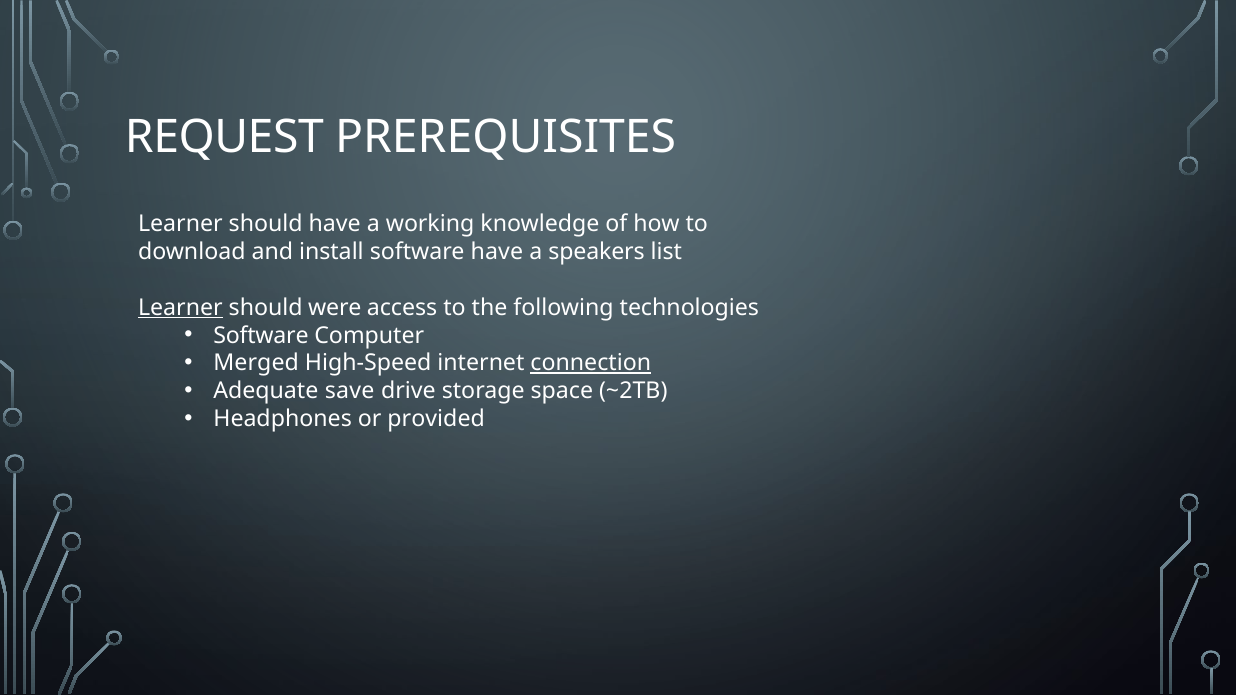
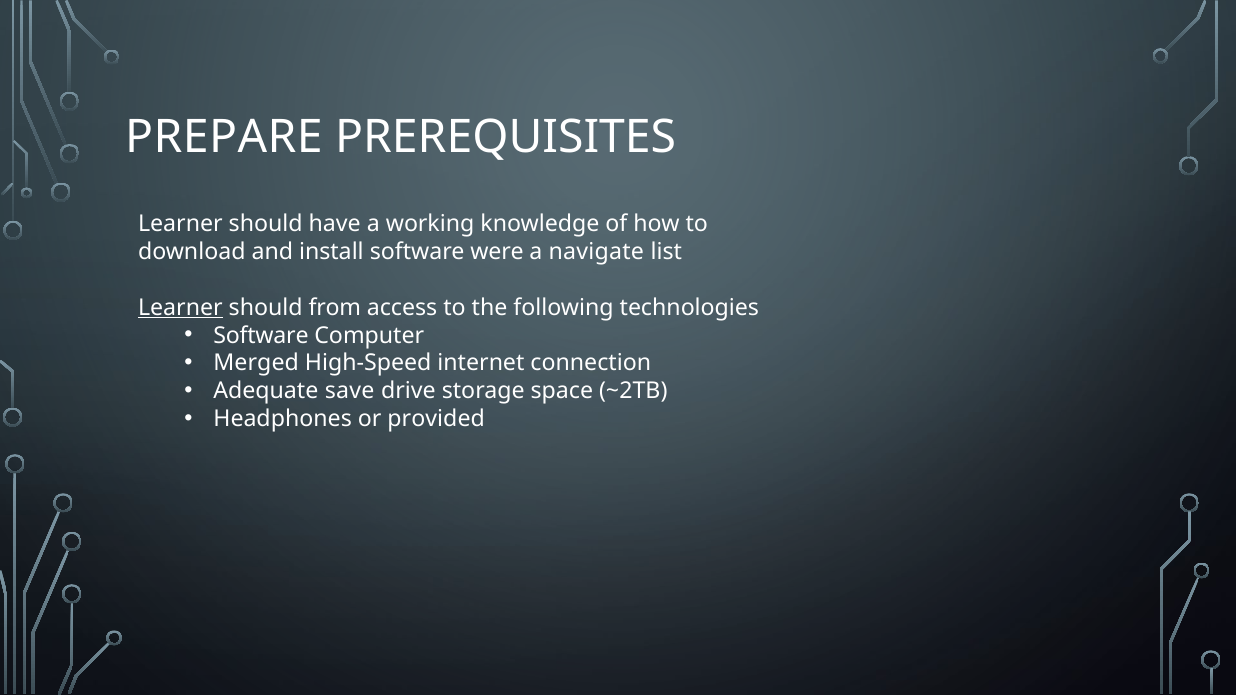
REQUEST: REQUEST -> PREPARE
software have: have -> were
speakers: speakers -> navigate
were: were -> from
connection underline: present -> none
